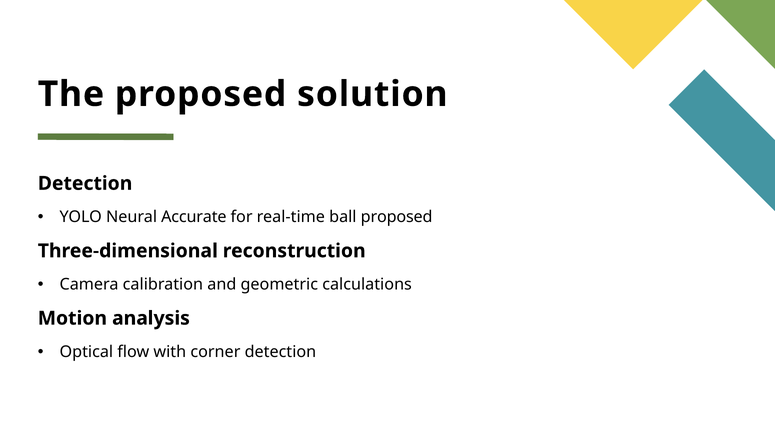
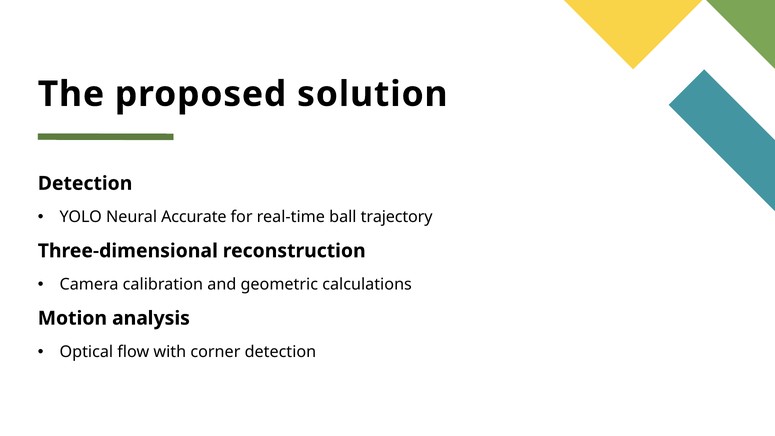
ball proposed: proposed -> trajectory
